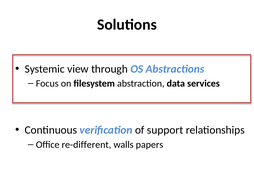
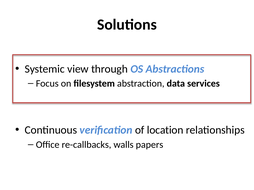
support: support -> location
re-different: re-different -> re-callbacks
